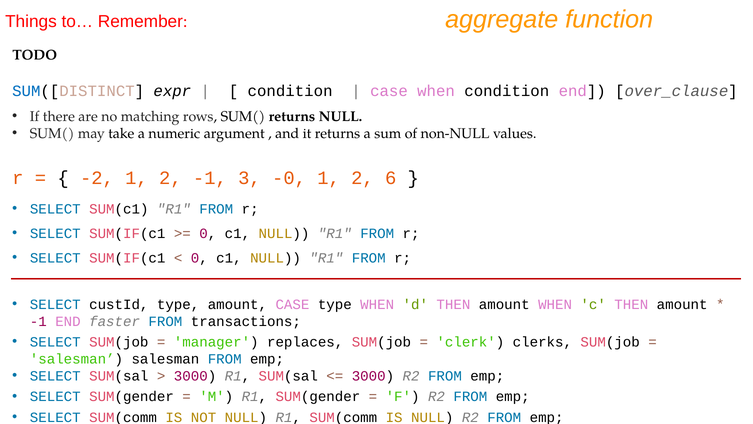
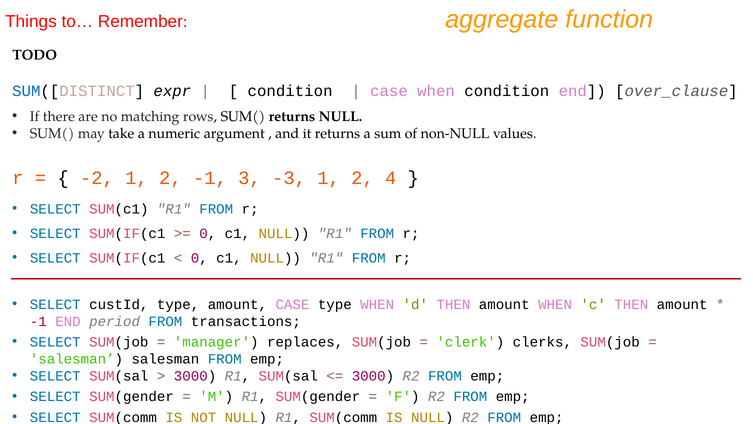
-0: -0 -> -3
6: 6 -> 4
faster: faster -> period
